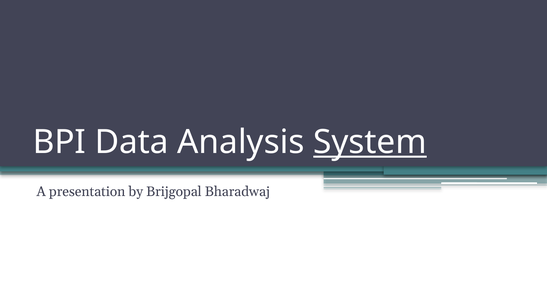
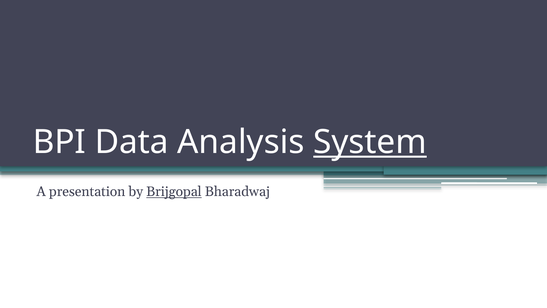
Brijgopal underline: none -> present
